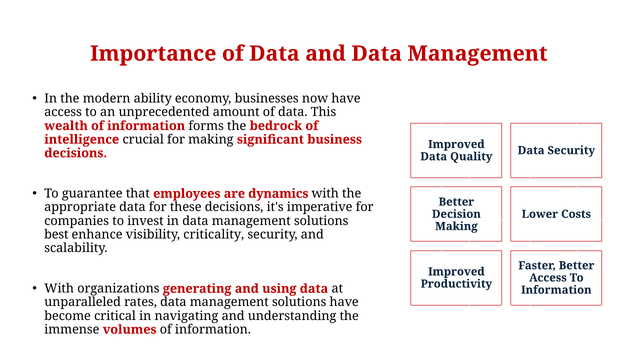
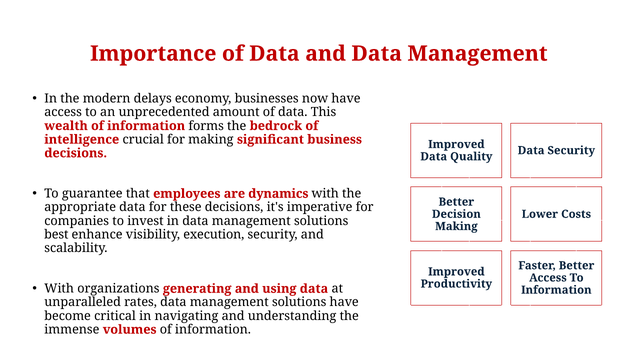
ability: ability -> delays
criticality: criticality -> execution
